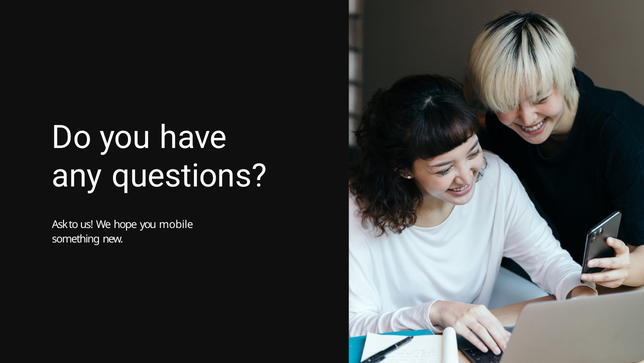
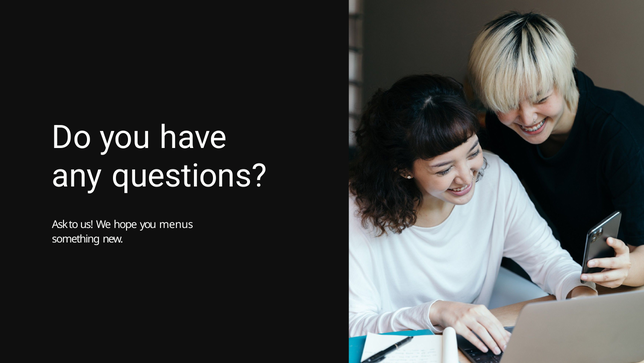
mobile: mobile -> menus
